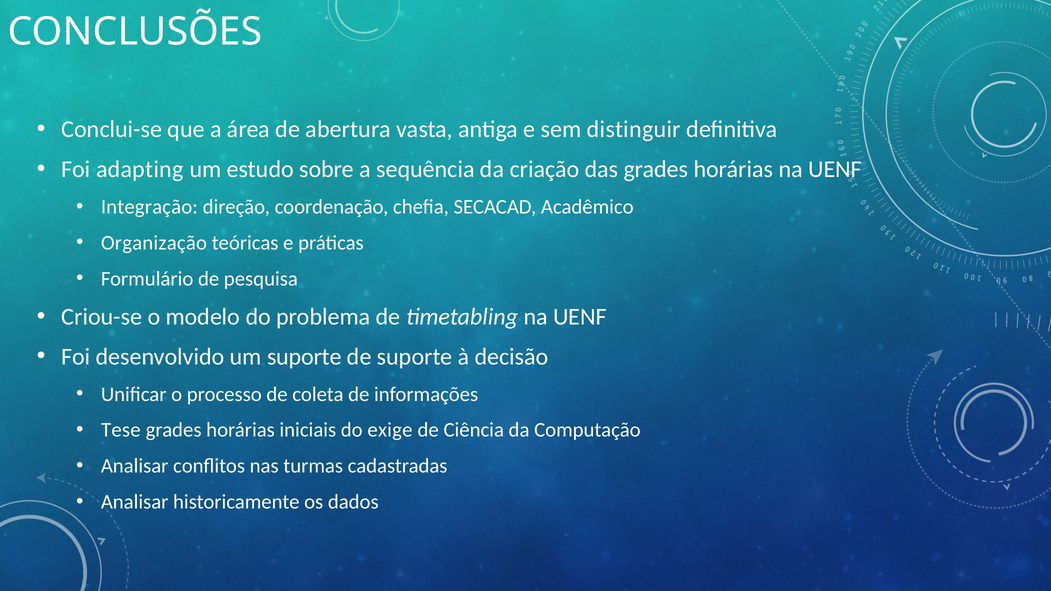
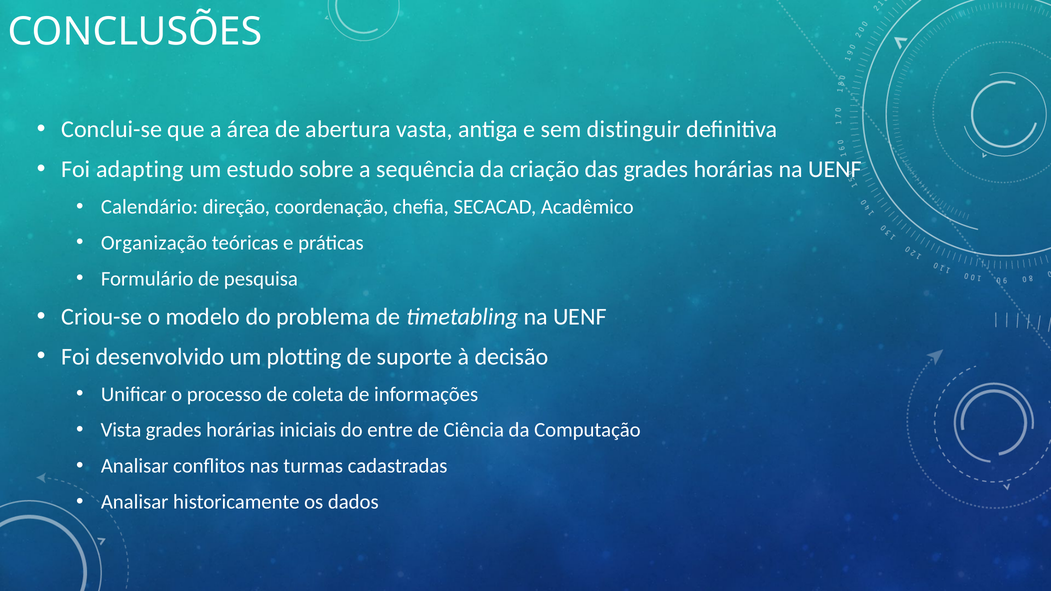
Integração: Integração -> Calendário
um suporte: suporte -> plotting
Tese: Tese -> Vista
exige: exige -> entre
